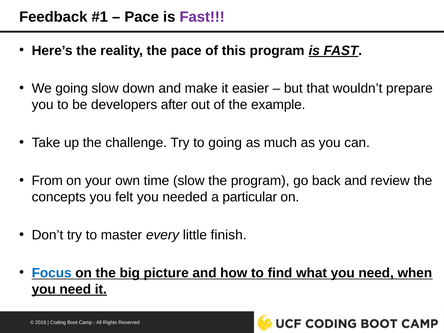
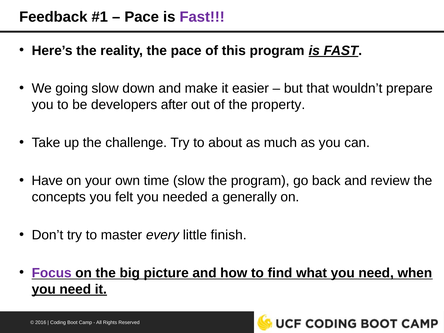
example: example -> property
to going: going -> about
From: From -> Have
particular: particular -> generally
Focus colour: blue -> purple
